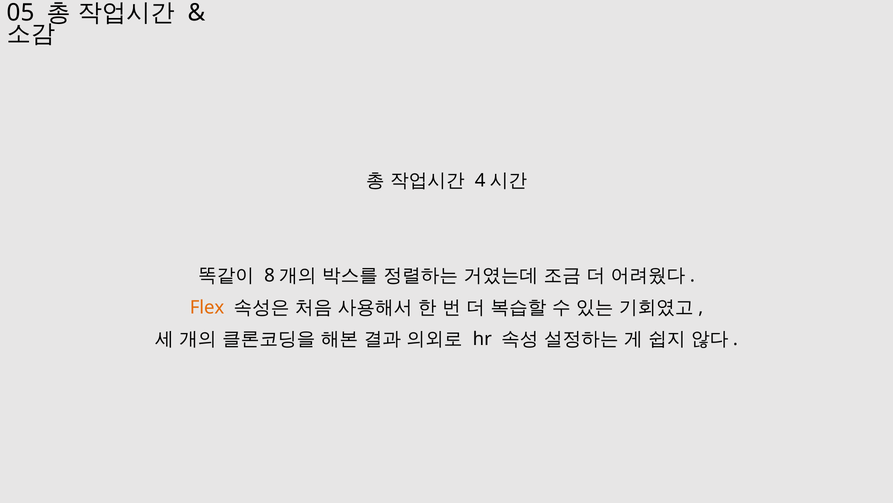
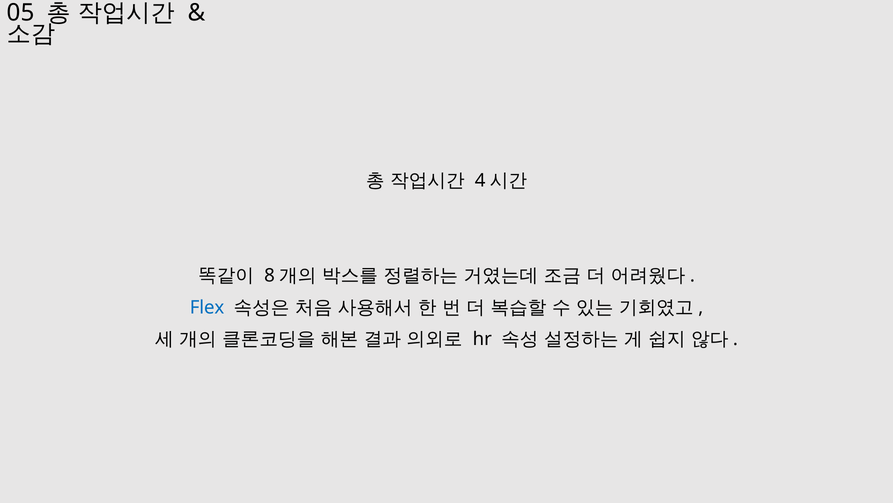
Flex colour: orange -> blue
